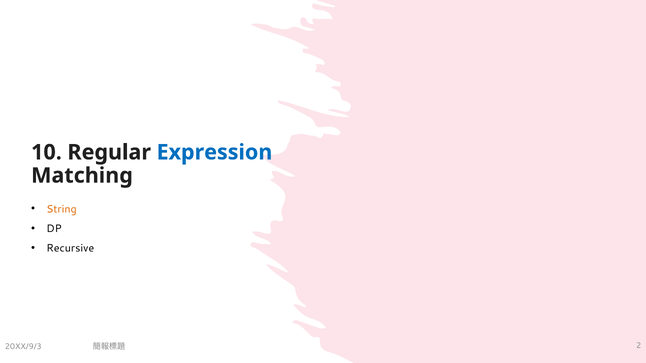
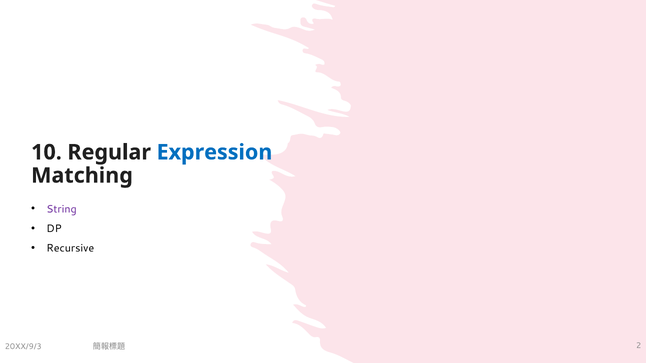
String colour: orange -> purple
